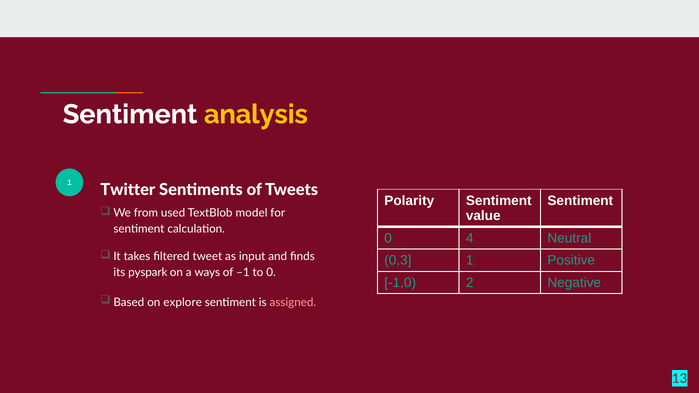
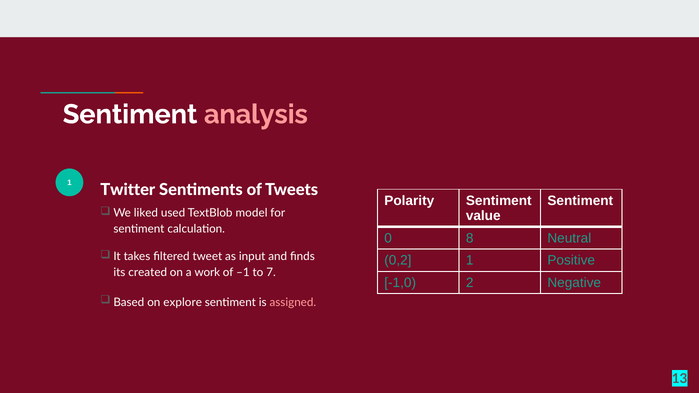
analysis colour: yellow -> pink
from: from -> liked
4: 4 -> 8
0,3: 0,3 -> 0,2
pyspark: pyspark -> created
ways: ways -> work
to 0: 0 -> 7
